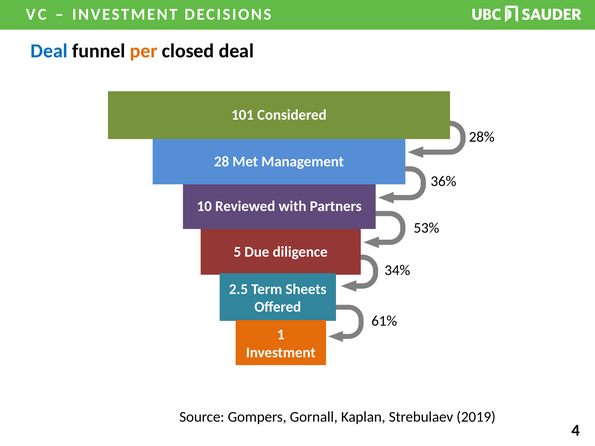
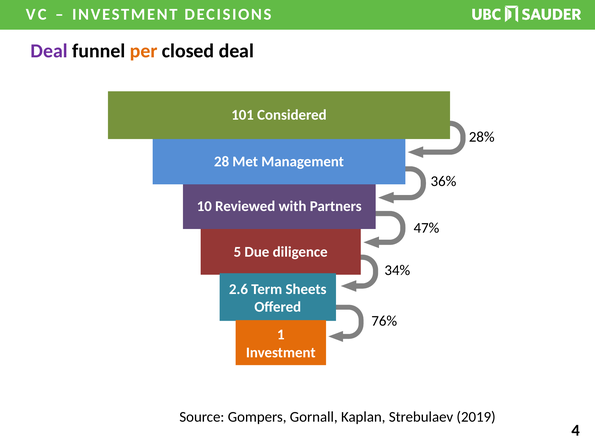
Deal at (49, 51) colour: blue -> purple
53%: 53% -> 47%
2.5: 2.5 -> 2.6
61%: 61% -> 76%
